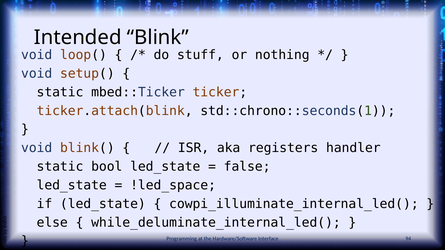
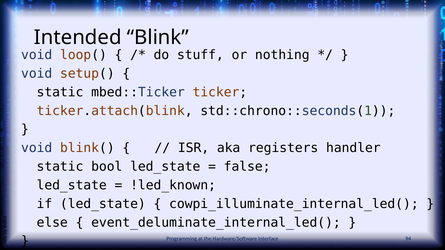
!led_space: !led_space -> !led_known
while_deluminate_internal_led(: while_deluminate_internal_led( -> event_deluminate_internal_led(
